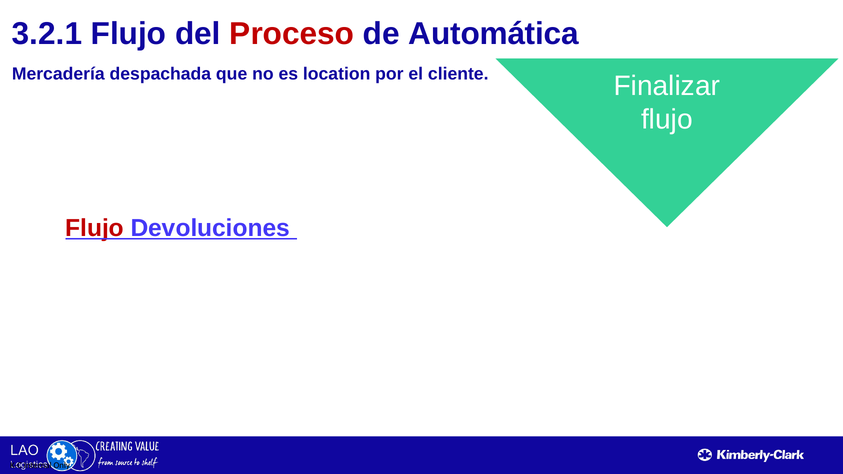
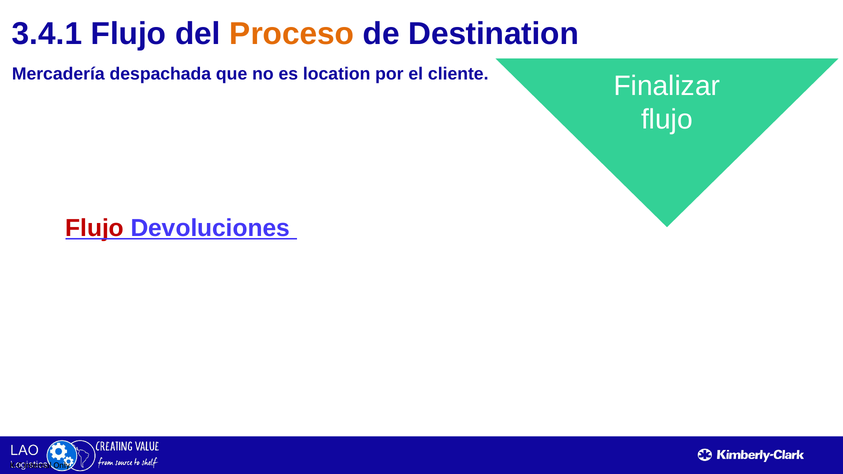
3.2.1: 3.2.1 -> 3.4.1
Proceso colour: red -> orange
Automática: Automática -> Destination
